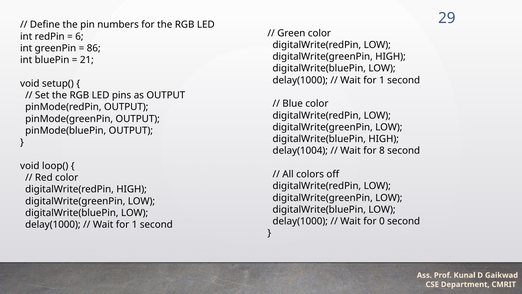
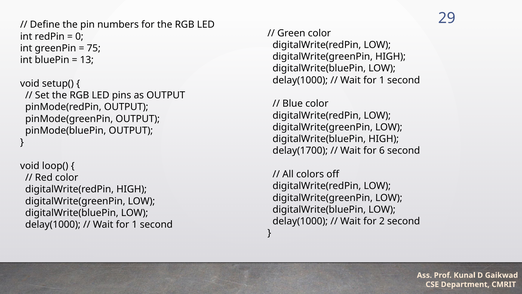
6: 6 -> 0
86: 86 -> 75
21: 21 -> 13
delay(1004: delay(1004 -> delay(1700
8: 8 -> 6
0: 0 -> 2
